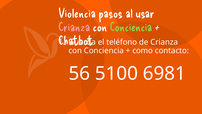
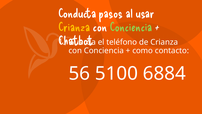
Violencia: Violencia -> Conducta
Crianza at (74, 27) colour: pink -> yellow
6981: 6981 -> 6884
